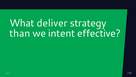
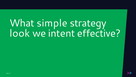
deliver: deliver -> simple
than: than -> look
